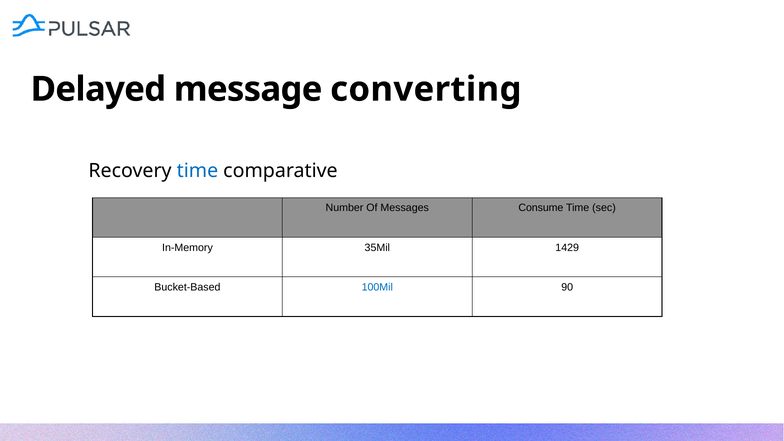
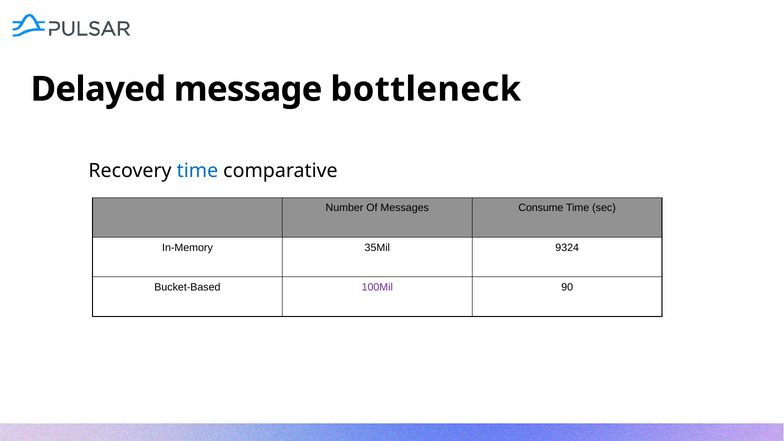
converting: converting -> bottleneck
1429: 1429 -> 9324
100Mil colour: blue -> purple
